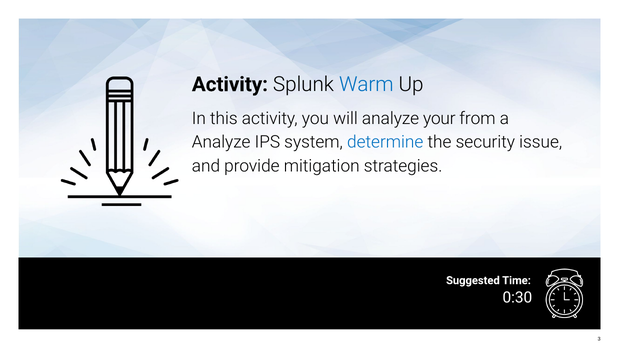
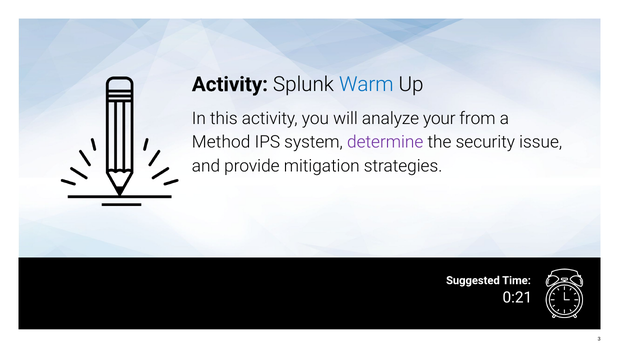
Analyze at (221, 142): Analyze -> Method
determine colour: blue -> purple
0:30: 0:30 -> 0:21
